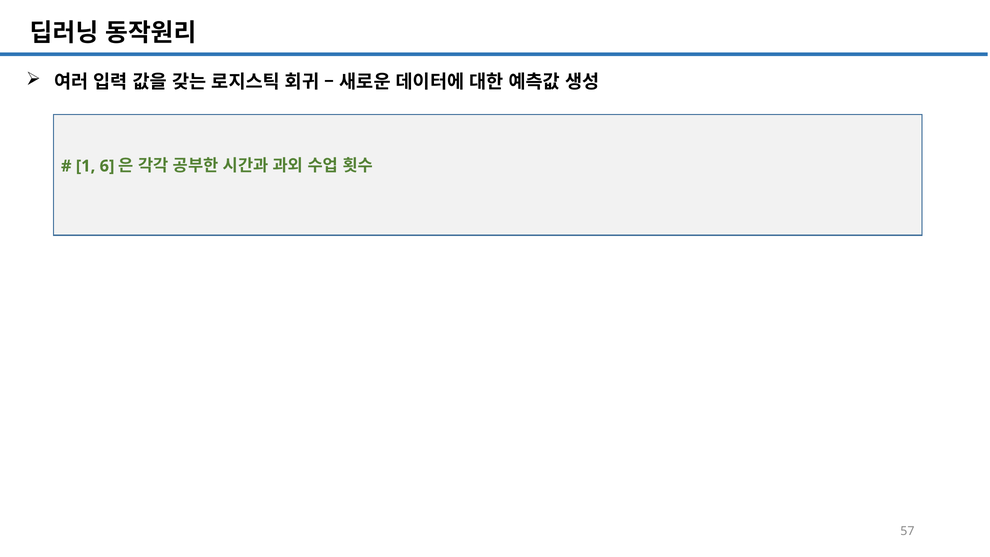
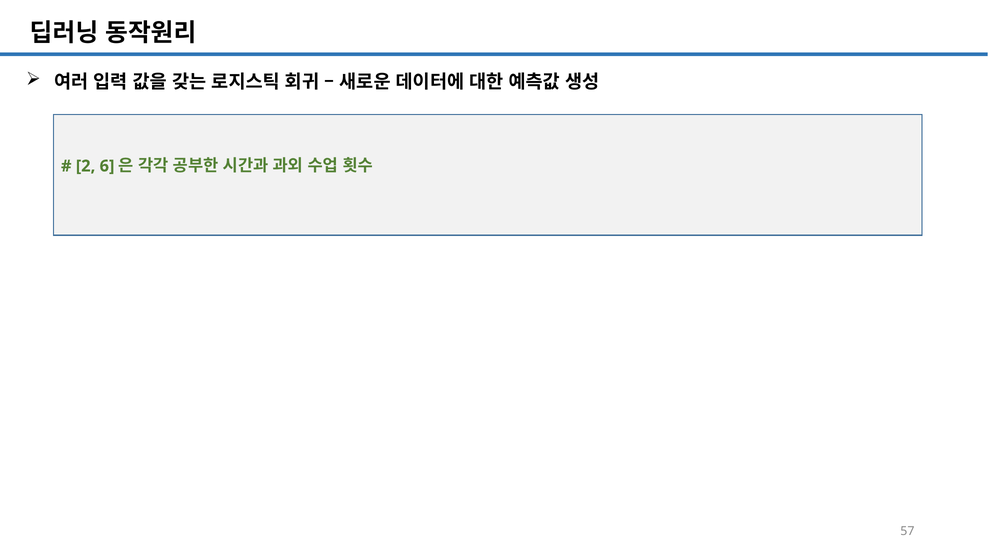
1: 1 -> 2
